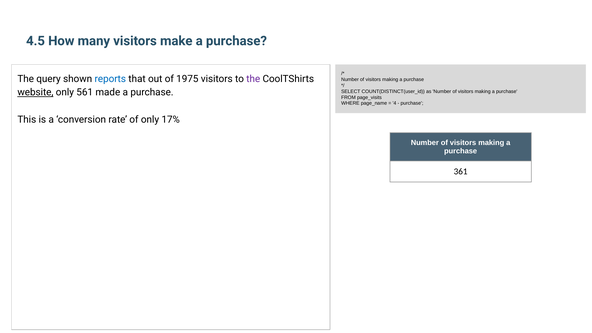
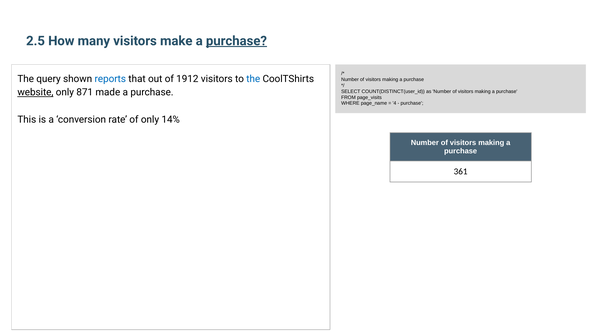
4.5: 4.5 -> 2.5
purchase at (236, 41) underline: none -> present
1975: 1975 -> 1912
the at (253, 79) colour: purple -> blue
561: 561 -> 871
17%: 17% -> 14%
